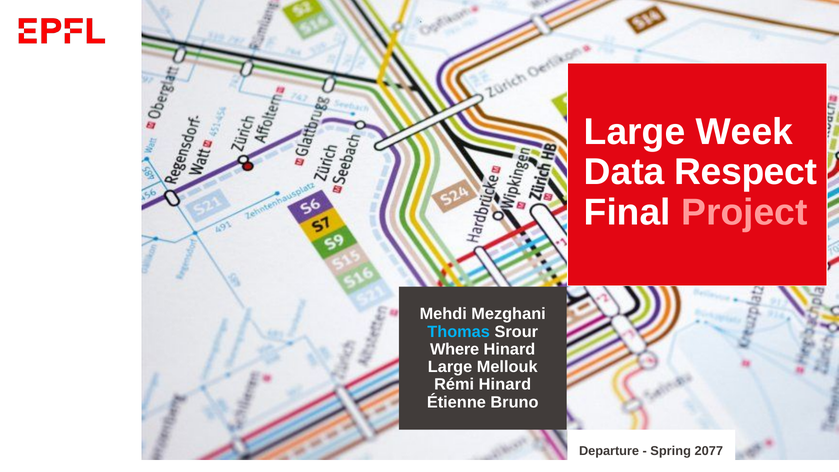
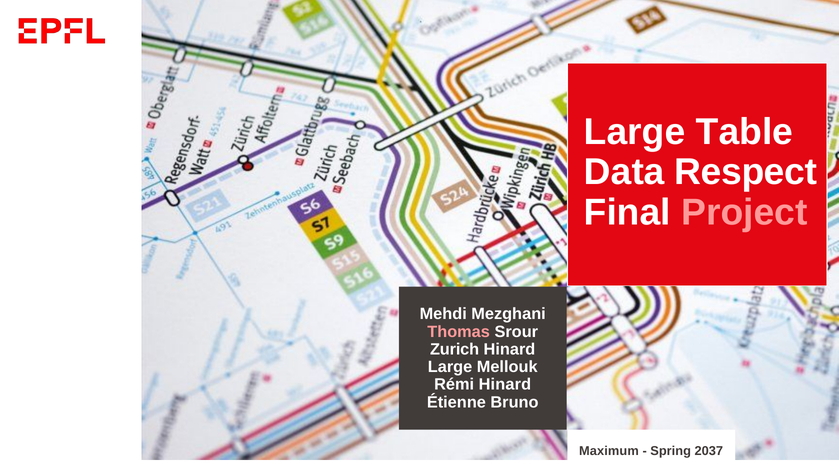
Week: Week -> Table
Thomas colour: light blue -> pink
Where: Where -> Zurich
Departure: Departure -> Maximum
2077: 2077 -> 2037
